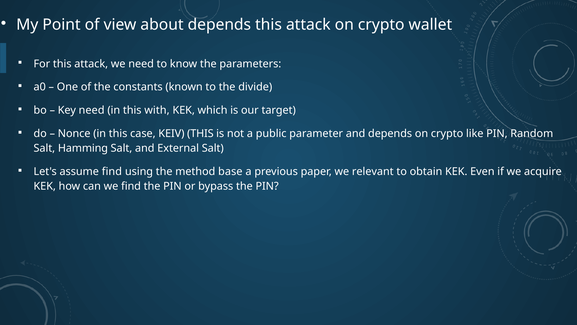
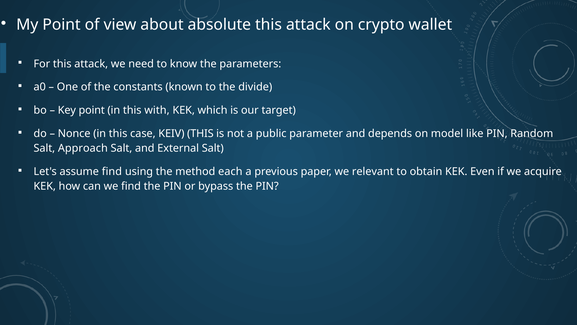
about depends: depends -> absolute
Key need: need -> point
depends on crypto: crypto -> model
Hamming: Hamming -> Approach
base: base -> each
